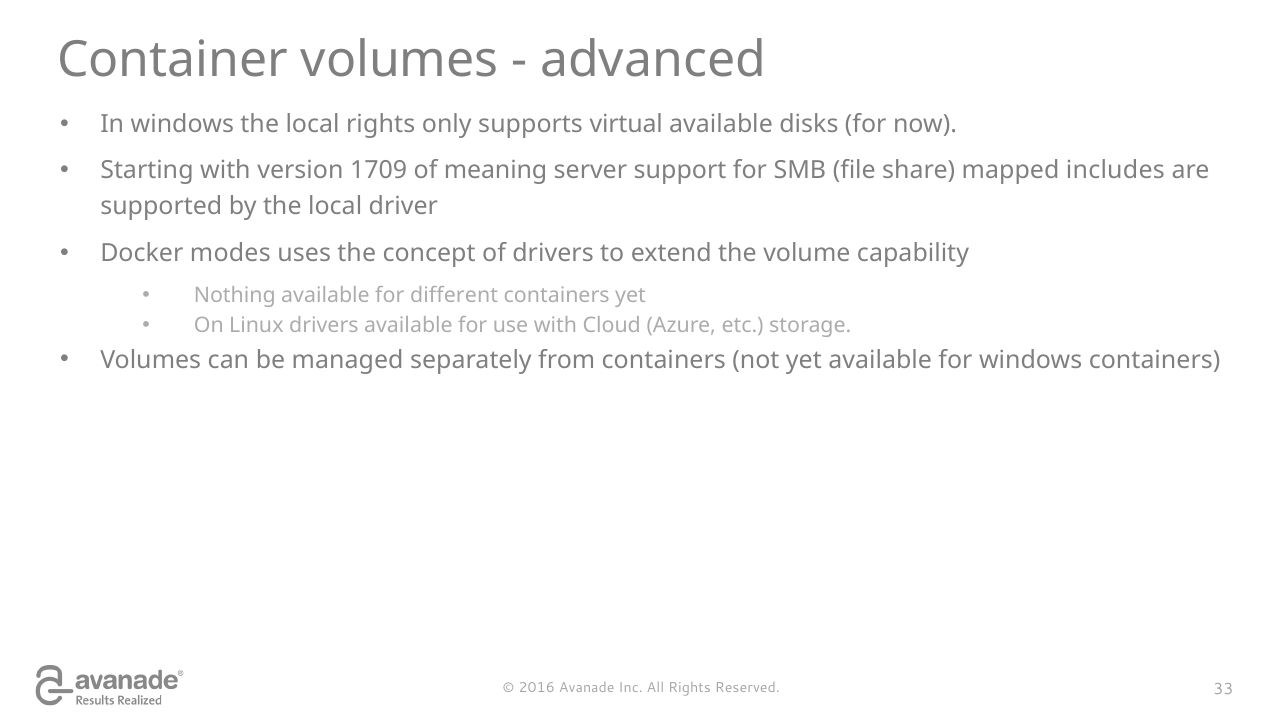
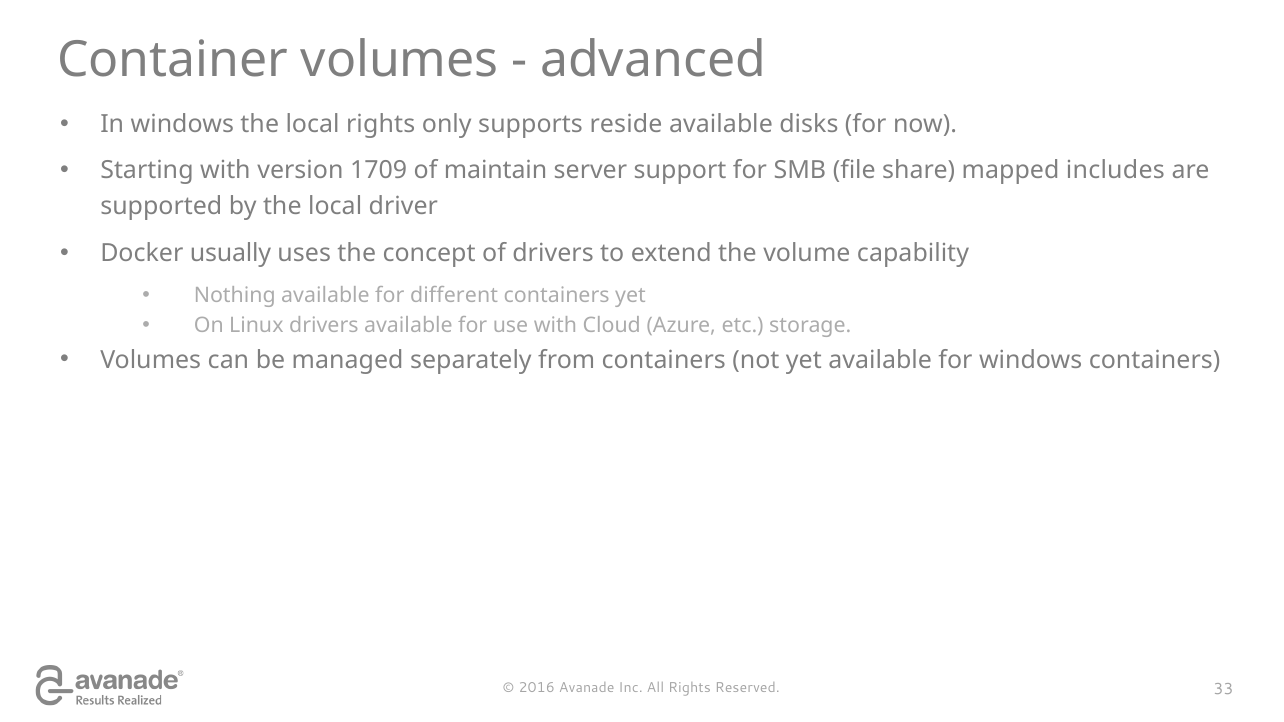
virtual: virtual -> reside
meaning: meaning -> maintain
modes: modes -> usually
